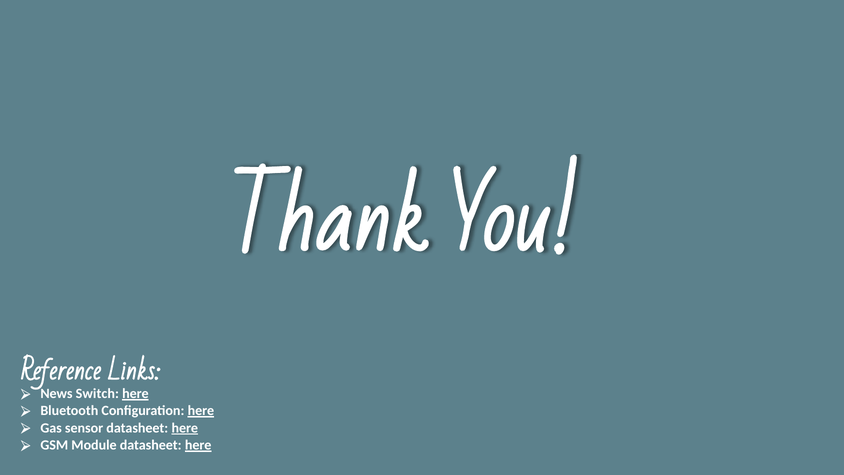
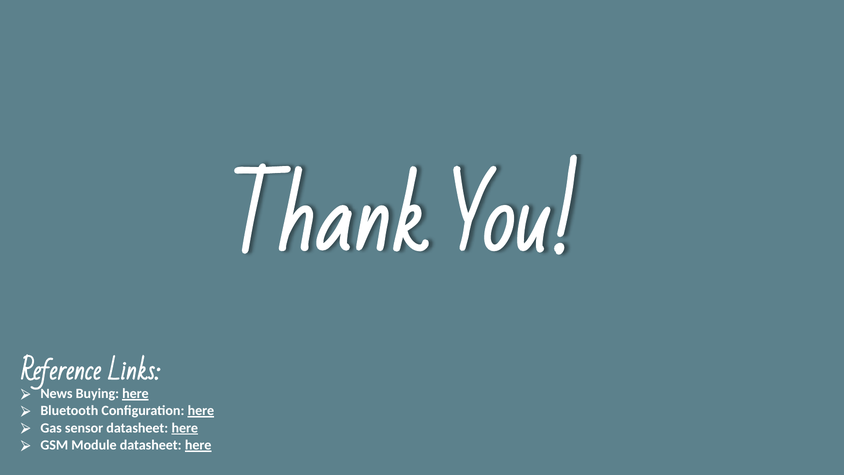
Switch: Switch -> Buying
